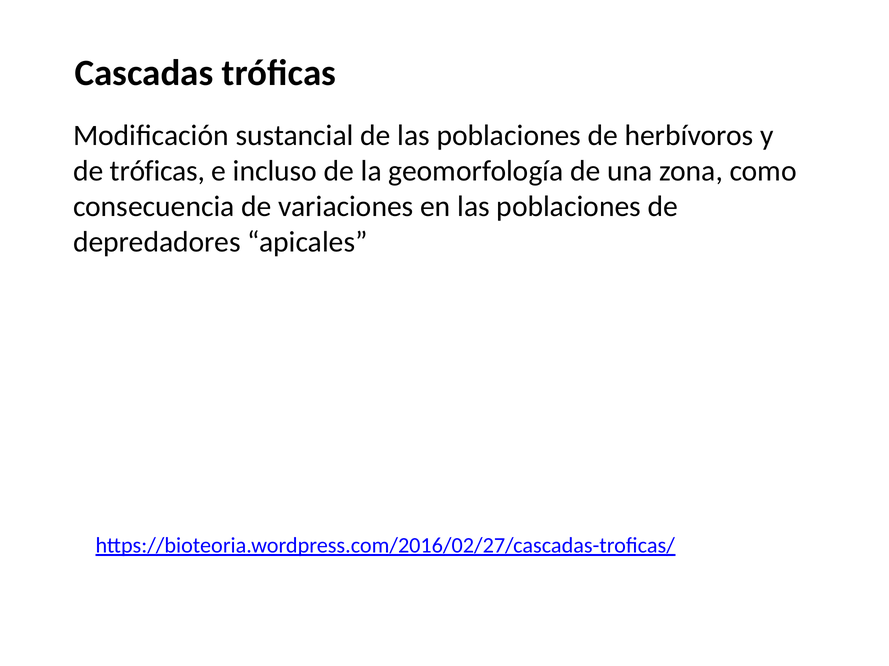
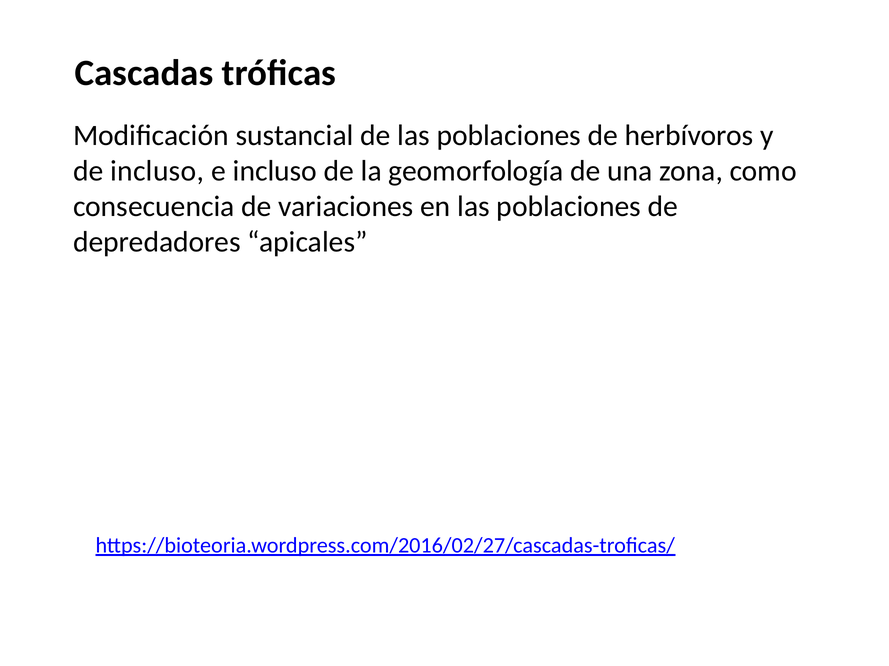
de tróficas: tróficas -> incluso
